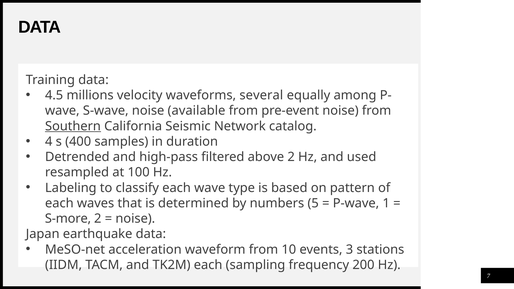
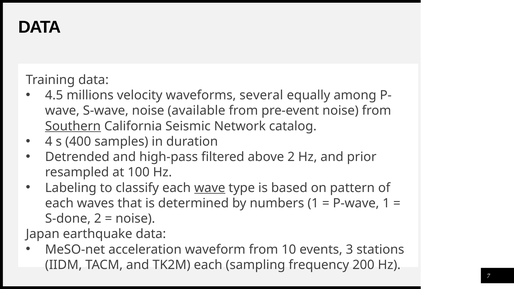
used: used -> prior
wave at (210, 188) underline: none -> present
numbers 5: 5 -> 1
S-more: S-more -> S-done
